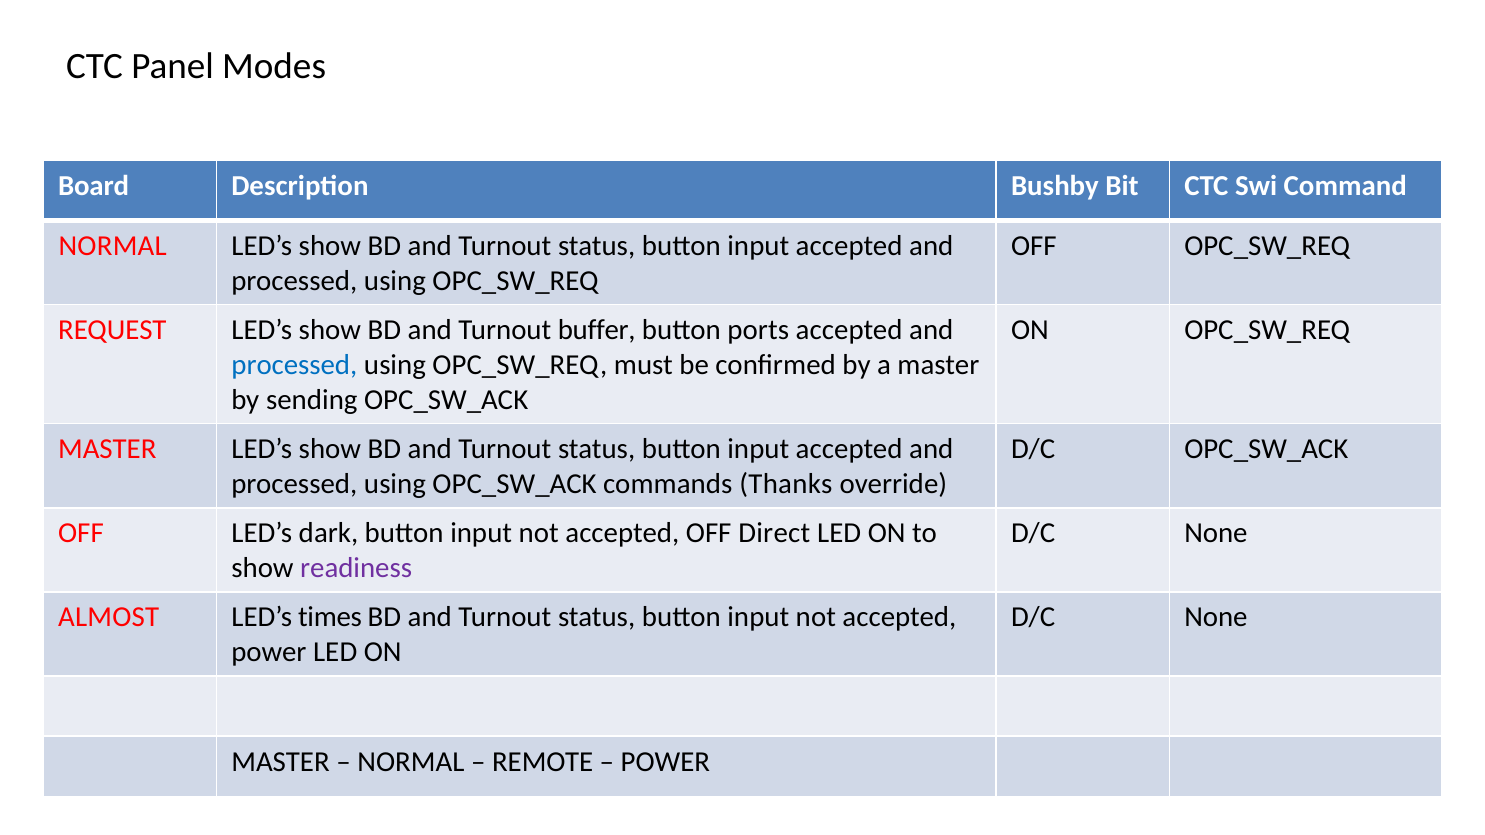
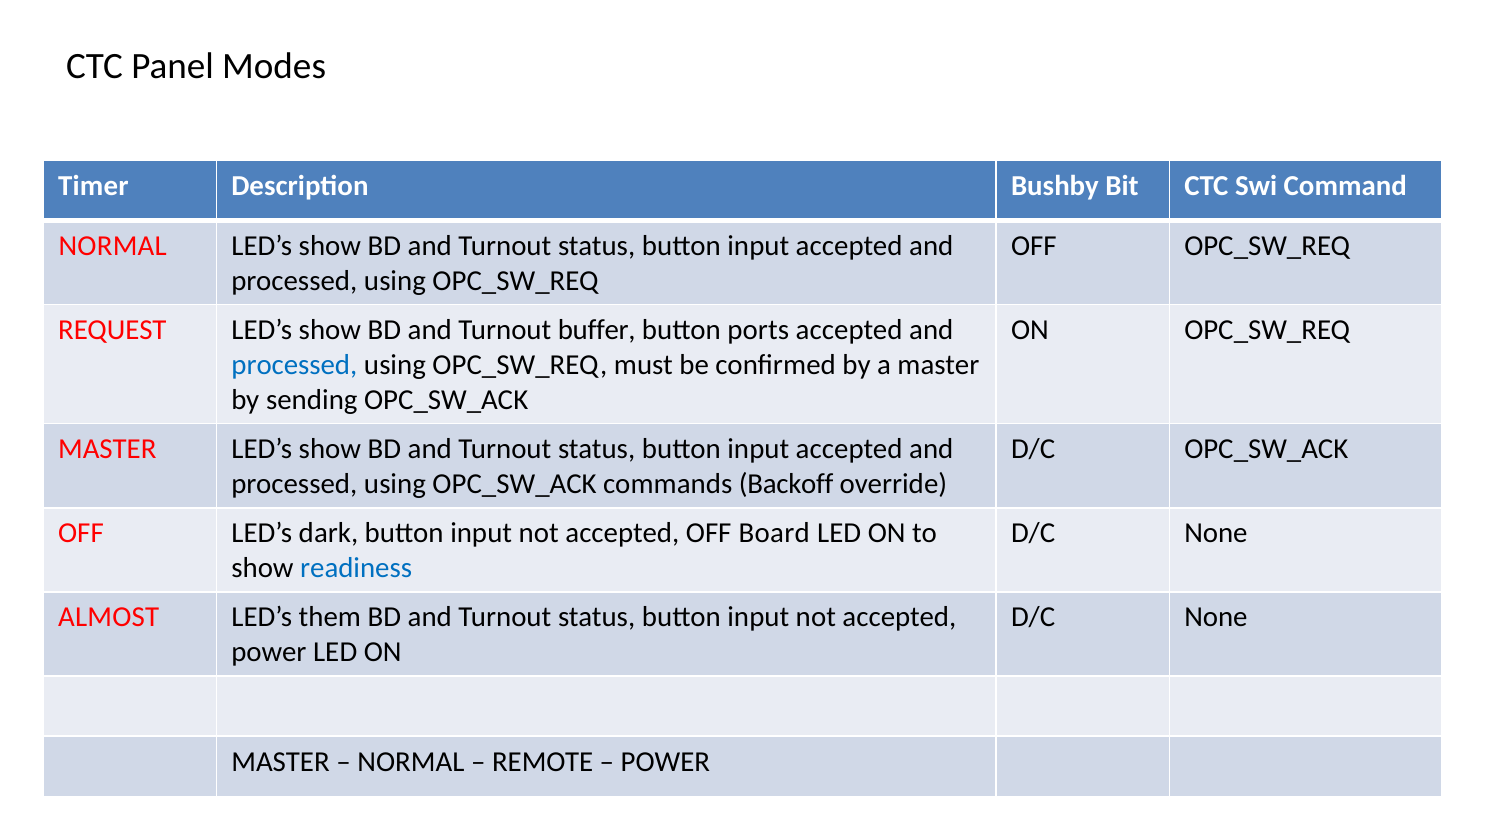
Board: Board -> Timer
Thanks: Thanks -> Backoff
Direct: Direct -> Board
readiness colour: purple -> blue
times: times -> them
